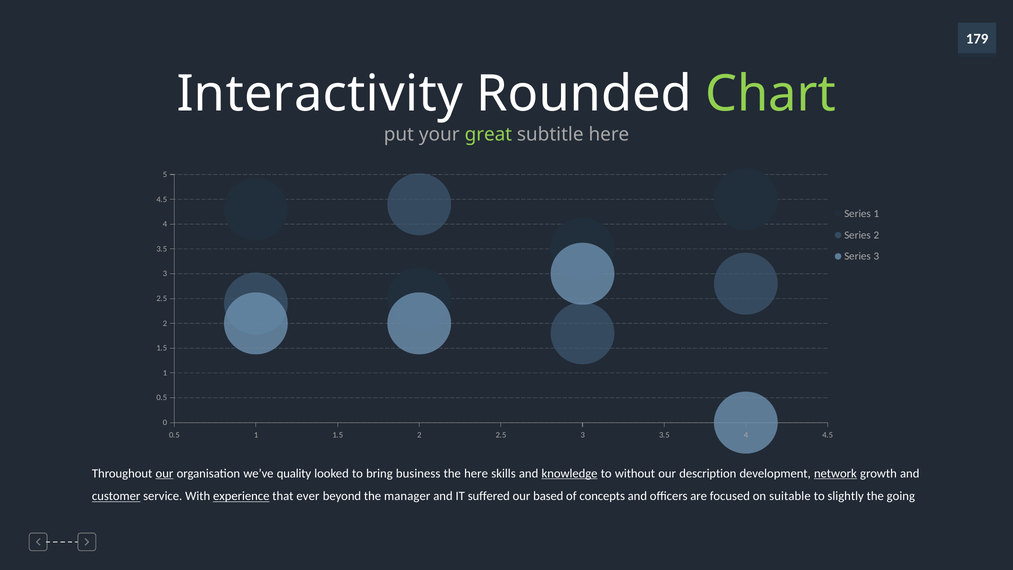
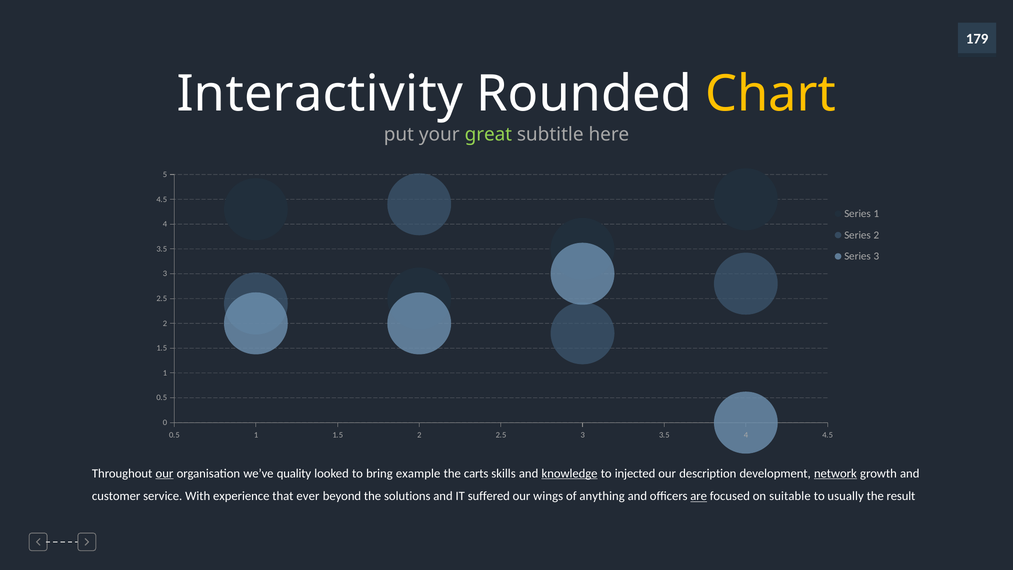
Chart colour: light green -> yellow
business: business -> example
the here: here -> carts
without: without -> injected
customer underline: present -> none
experience underline: present -> none
manager: manager -> solutions
based: based -> wings
concepts: concepts -> anything
are underline: none -> present
slightly: slightly -> usually
going: going -> result
